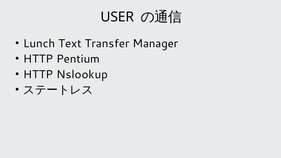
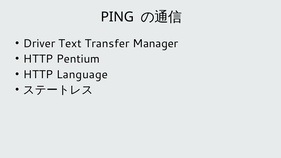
USER: USER -> PING
Lunch: Lunch -> Driver
Nslookup: Nslookup -> Language
